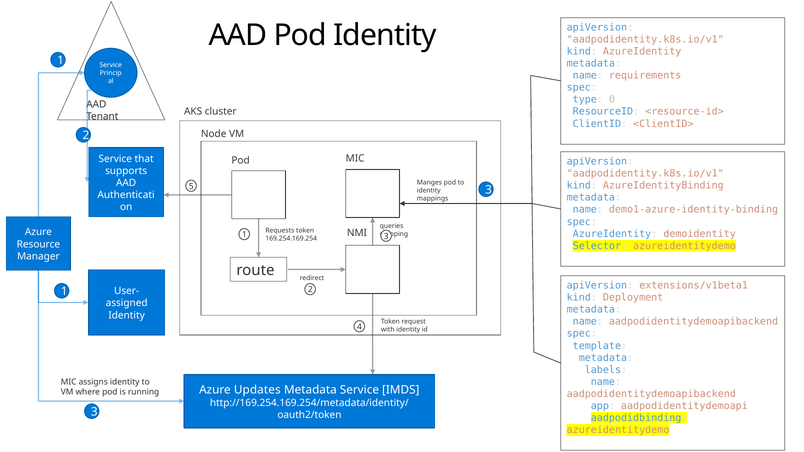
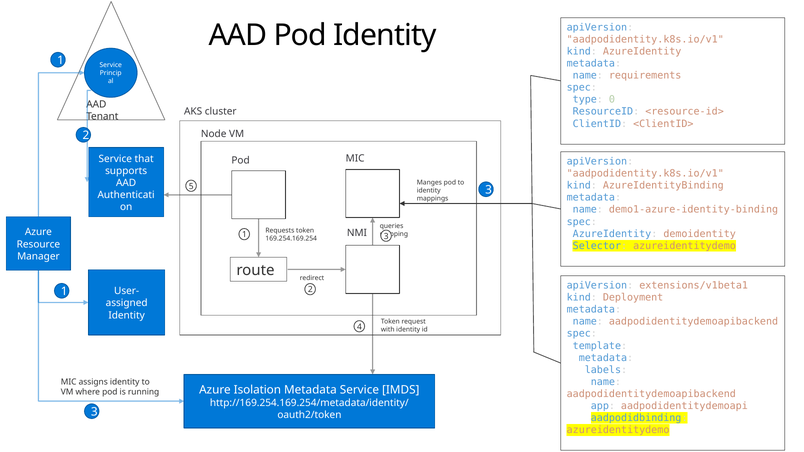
Updates: Updates -> Isolation
